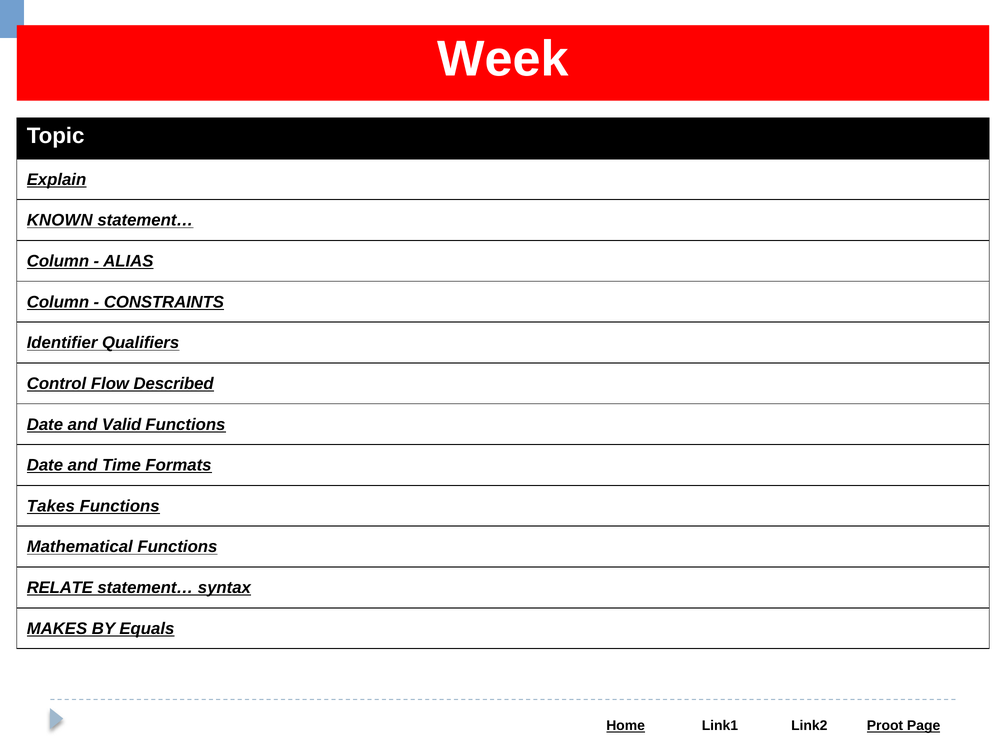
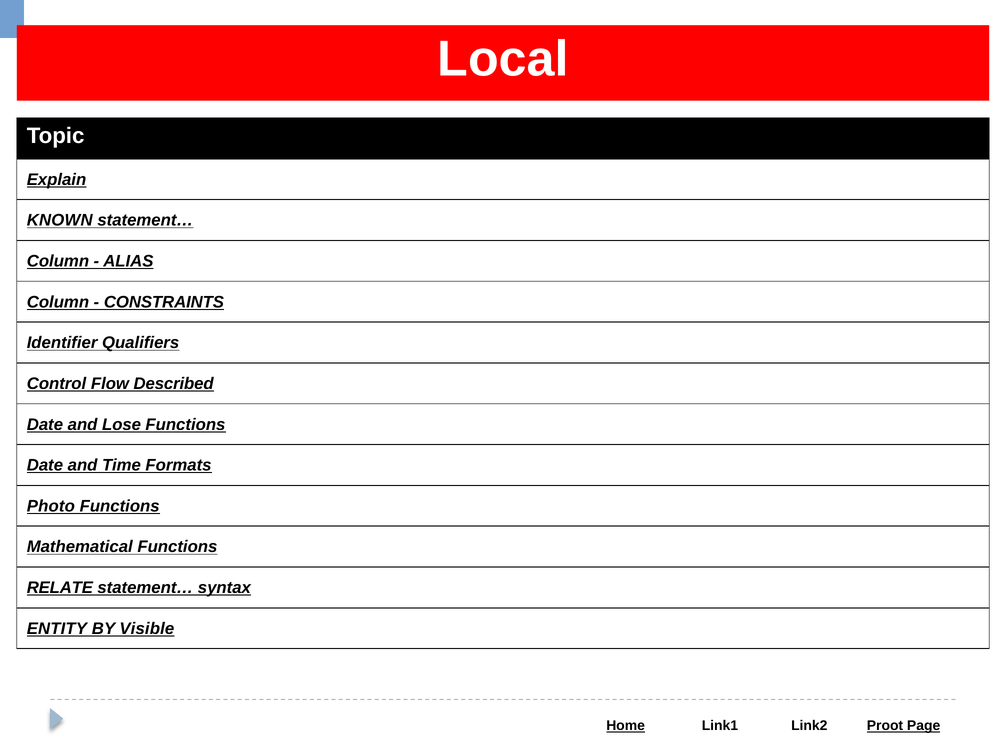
Week: Week -> Local
Valid: Valid -> Lose
Takes: Takes -> Photo
MAKES: MAKES -> ENTITY
Equals: Equals -> Visible
